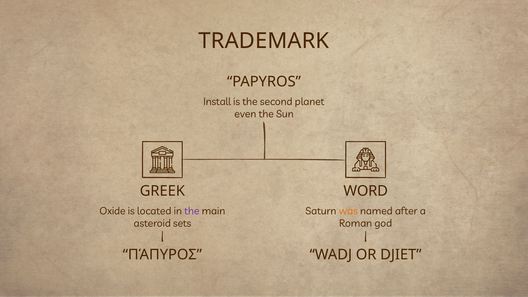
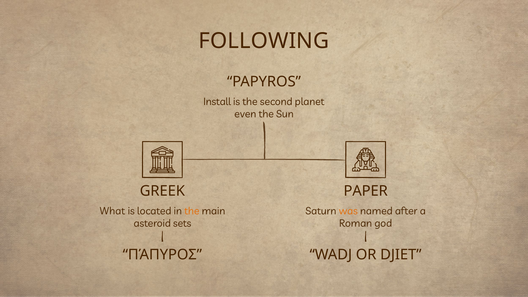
TRADEMARK: TRADEMARK -> FOLLOWING
WORD: WORD -> PAPER
Oxide: Oxide -> What
the at (192, 211) colour: purple -> orange
